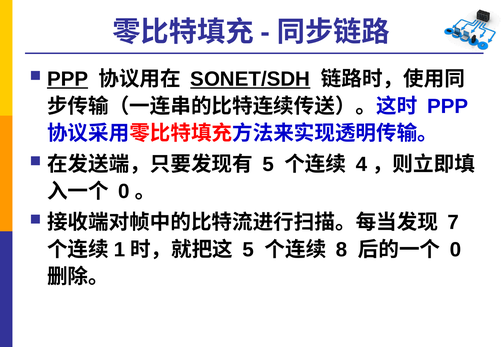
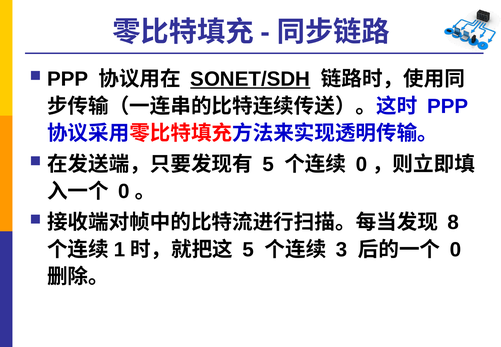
PPP at (68, 79) underline: present -> none
4 at (361, 164): 4 -> 0
7: 7 -> 8
8: 8 -> 3
